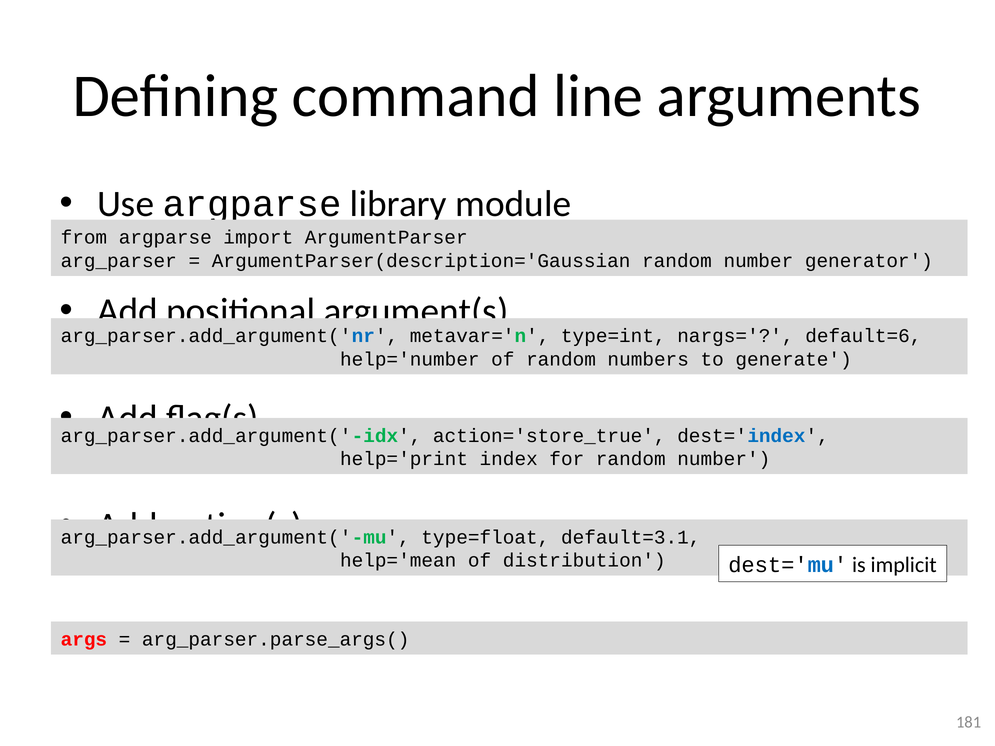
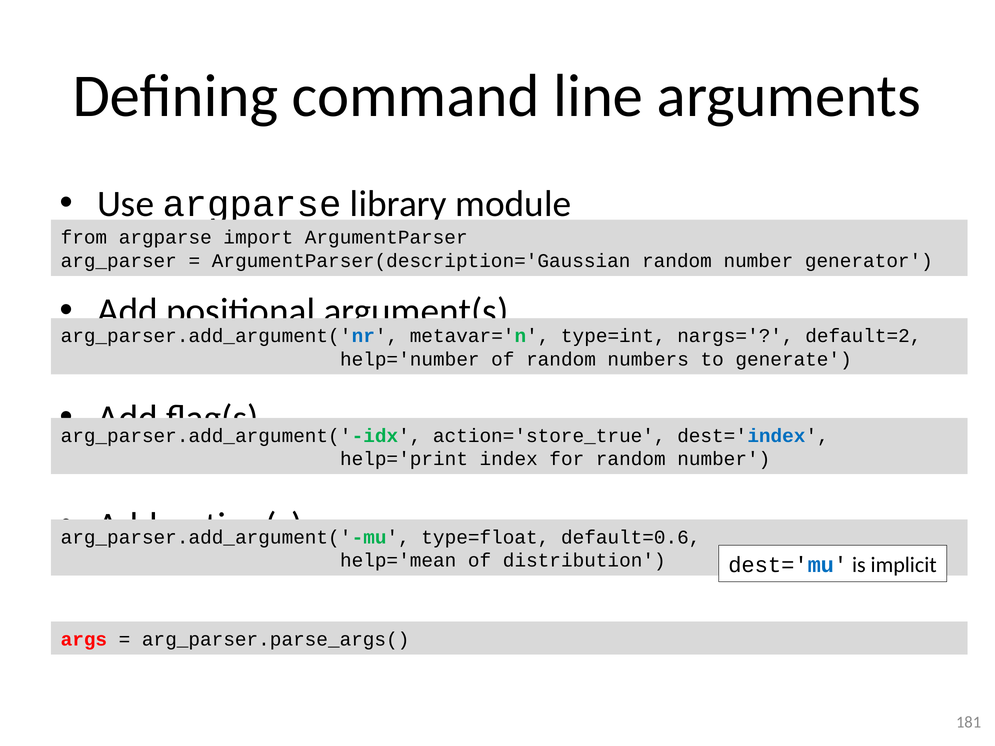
default=6: default=6 -> default=2
default=3.1: default=3.1 -> default=0.6
